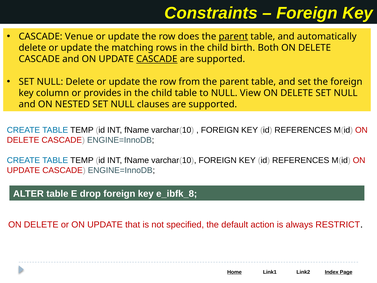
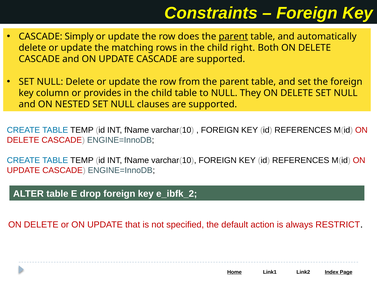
Venue: Venue -> Simply
birth: birth -> right
CASCADE at (157, 59) underline: present -> none
View: View -> They
e_ibfk_8: e_ibfk_8 -> e_ibfk_2
